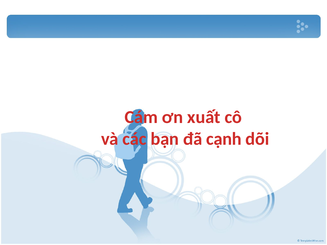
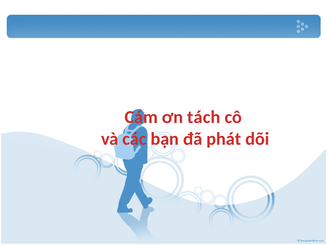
xuất: xuất -> tách
cạnh: cạnh -> phát
